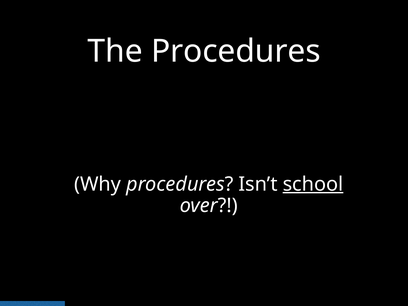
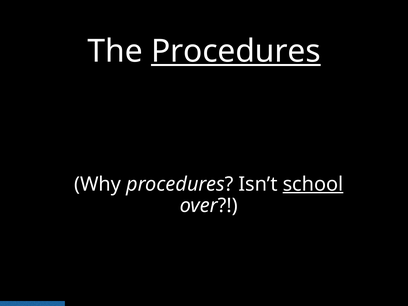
Procedures at (236, 51) underline: none -> present
